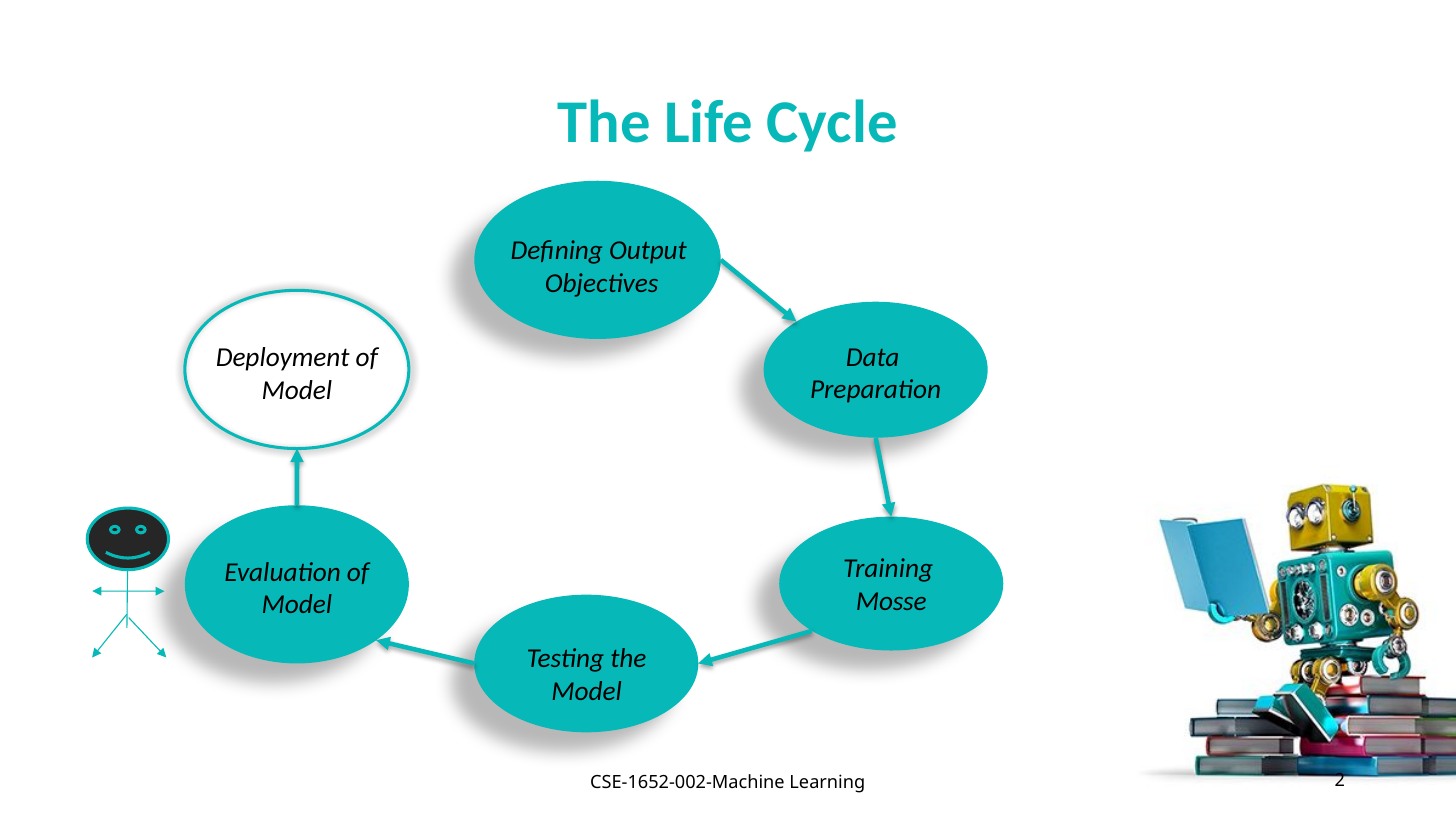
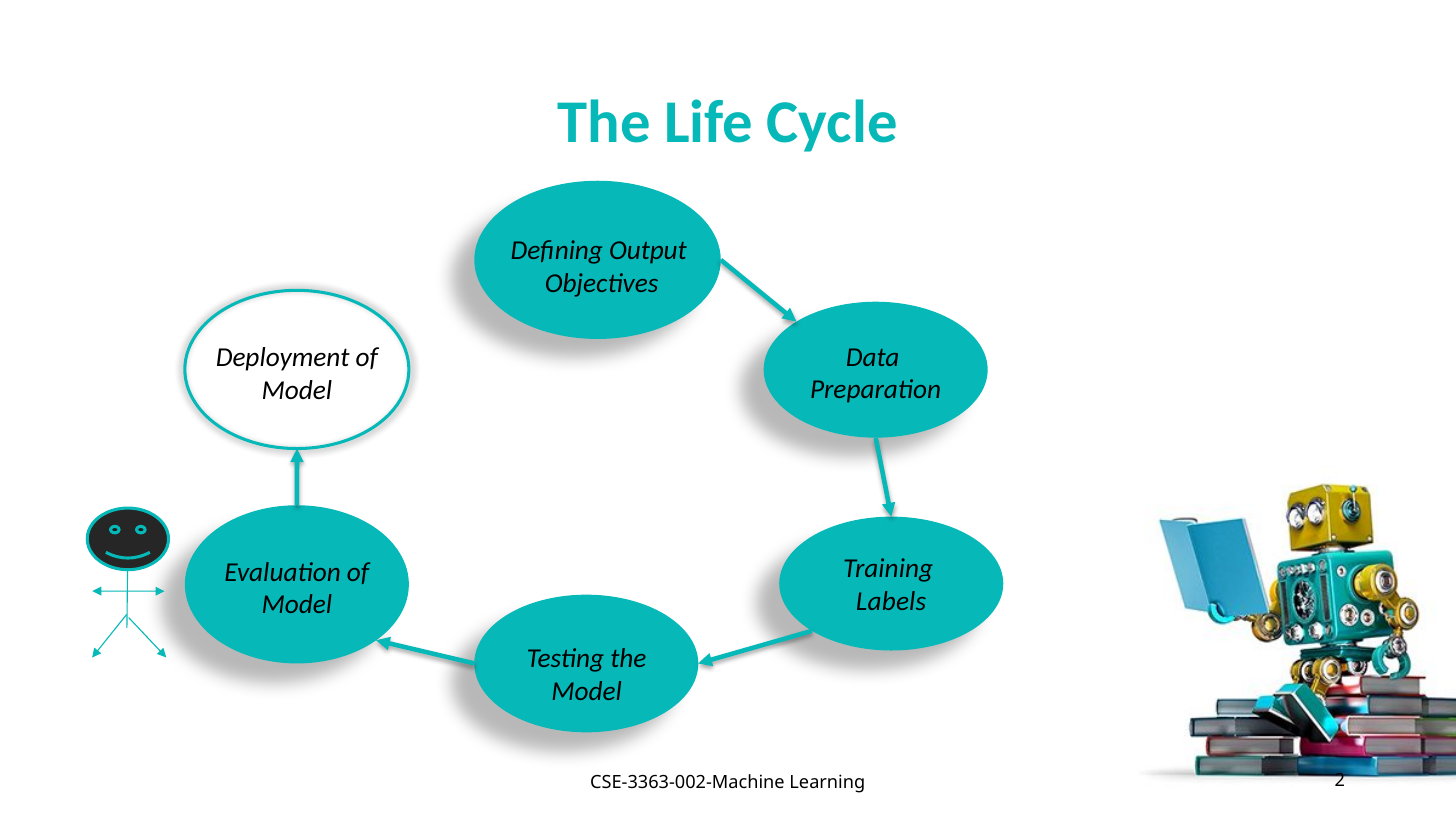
Mosse: Mosse -> Labels
CSE-1652-002-Machine: CSE-1652-002-Machine -> CSE-3363-002-Machine
